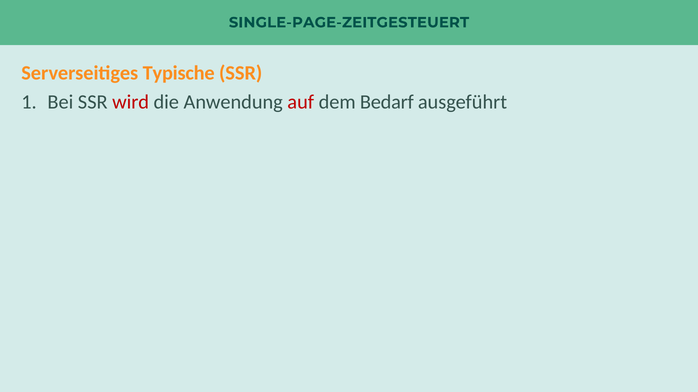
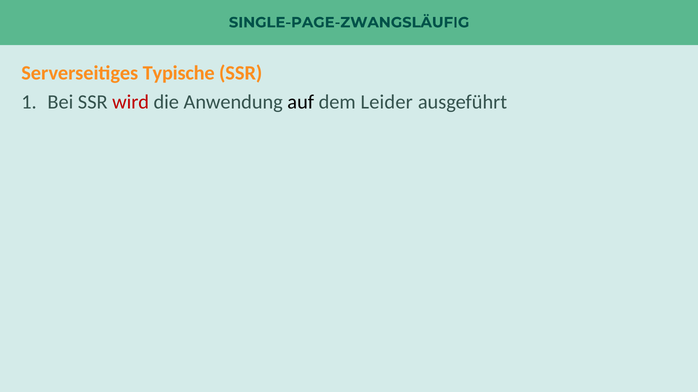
SINGLE-PAGE-ZEITGESTEUERT: SINGLE-PAGE-ZEITGESTEUERT -> SINGLE-PAGE-ZWANGSLÄUFIG
auf colour: red -> black
Bedarf: Bedarf -> Leider
